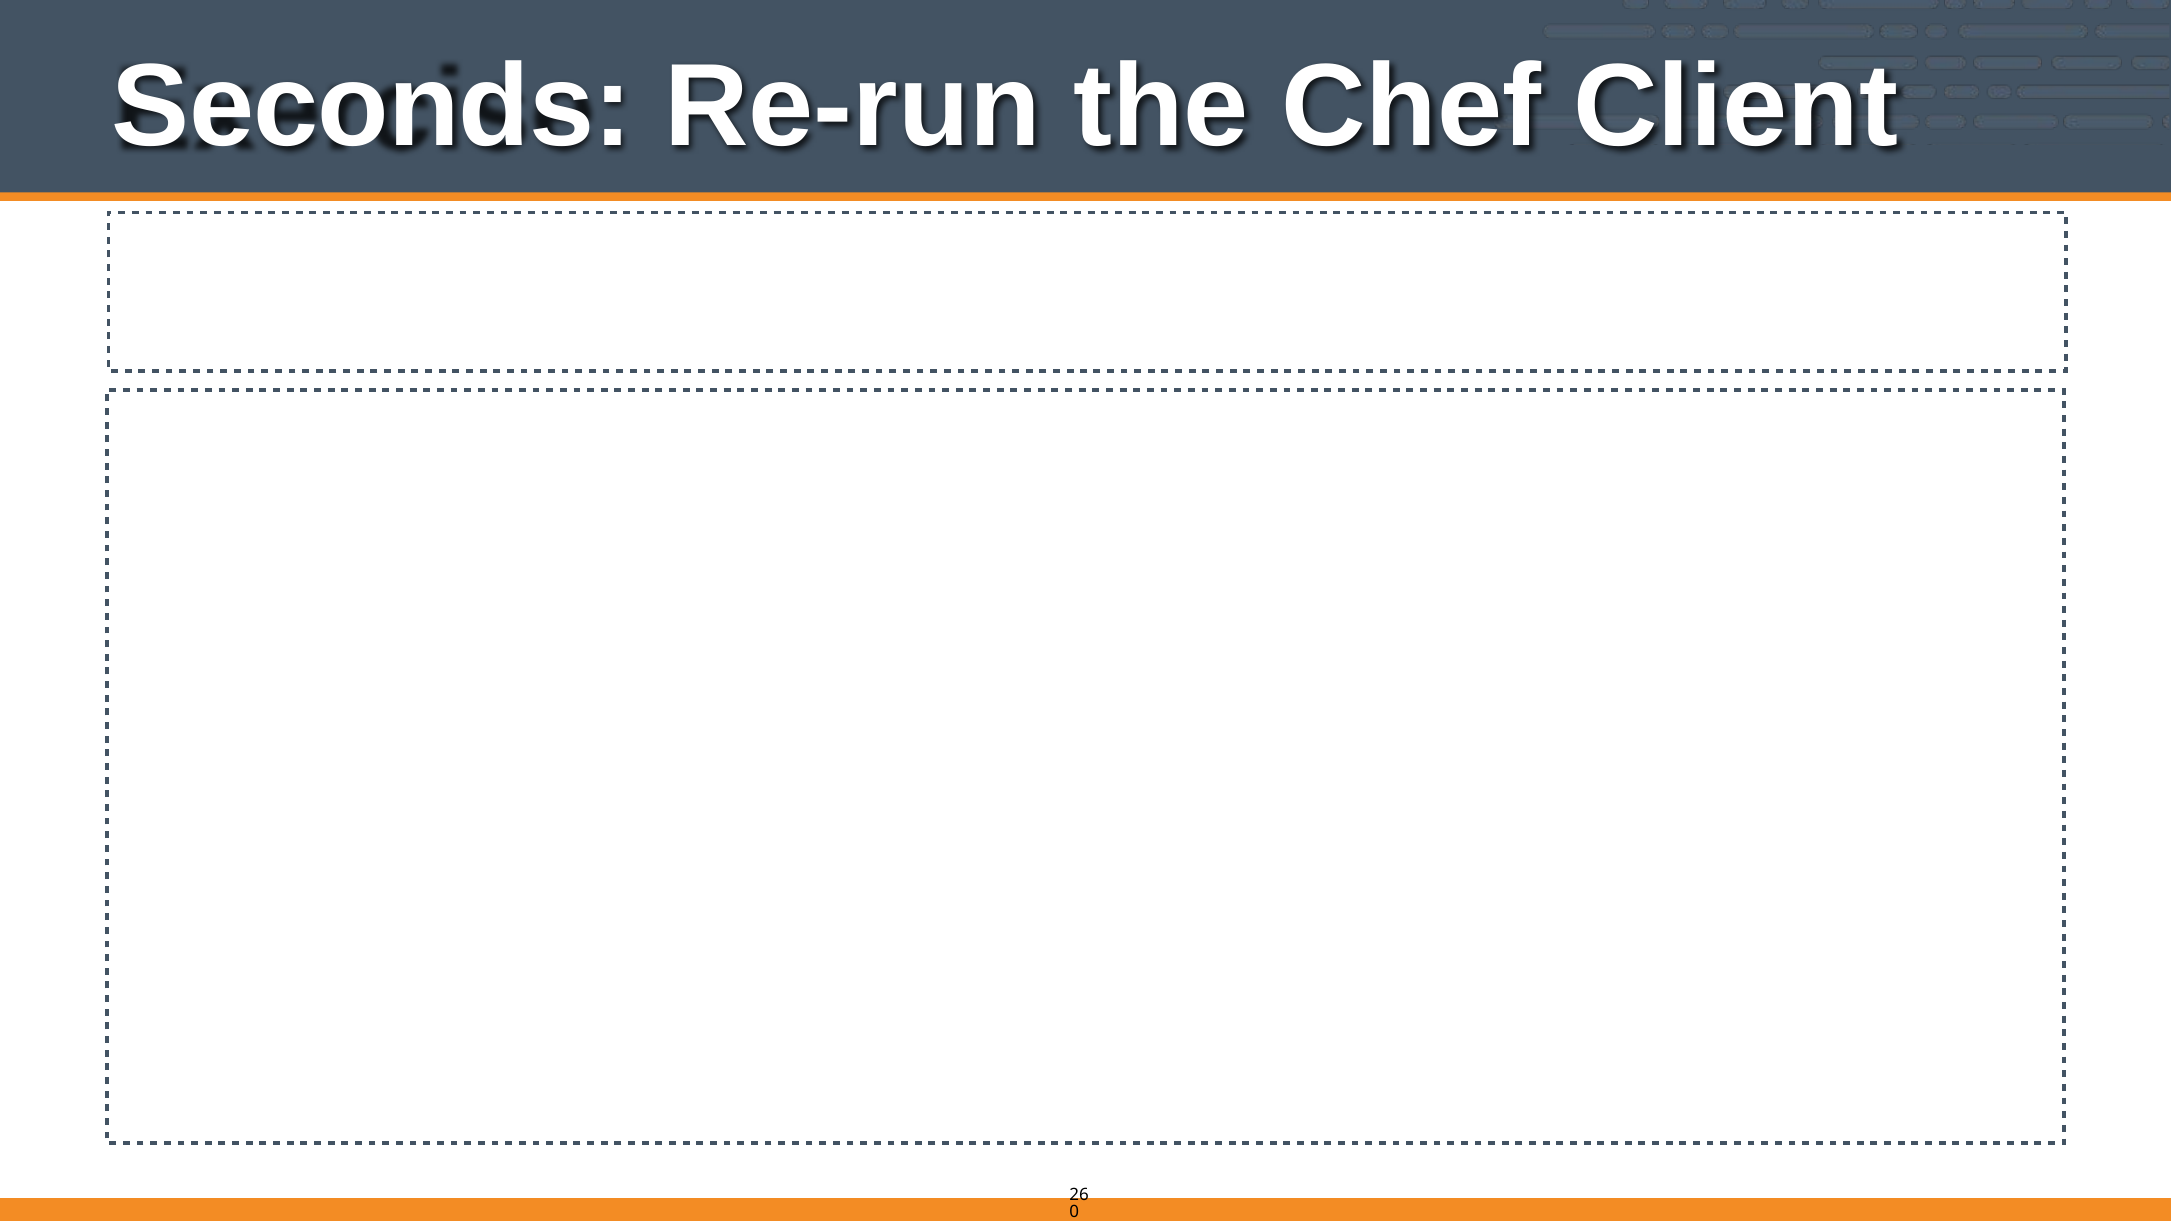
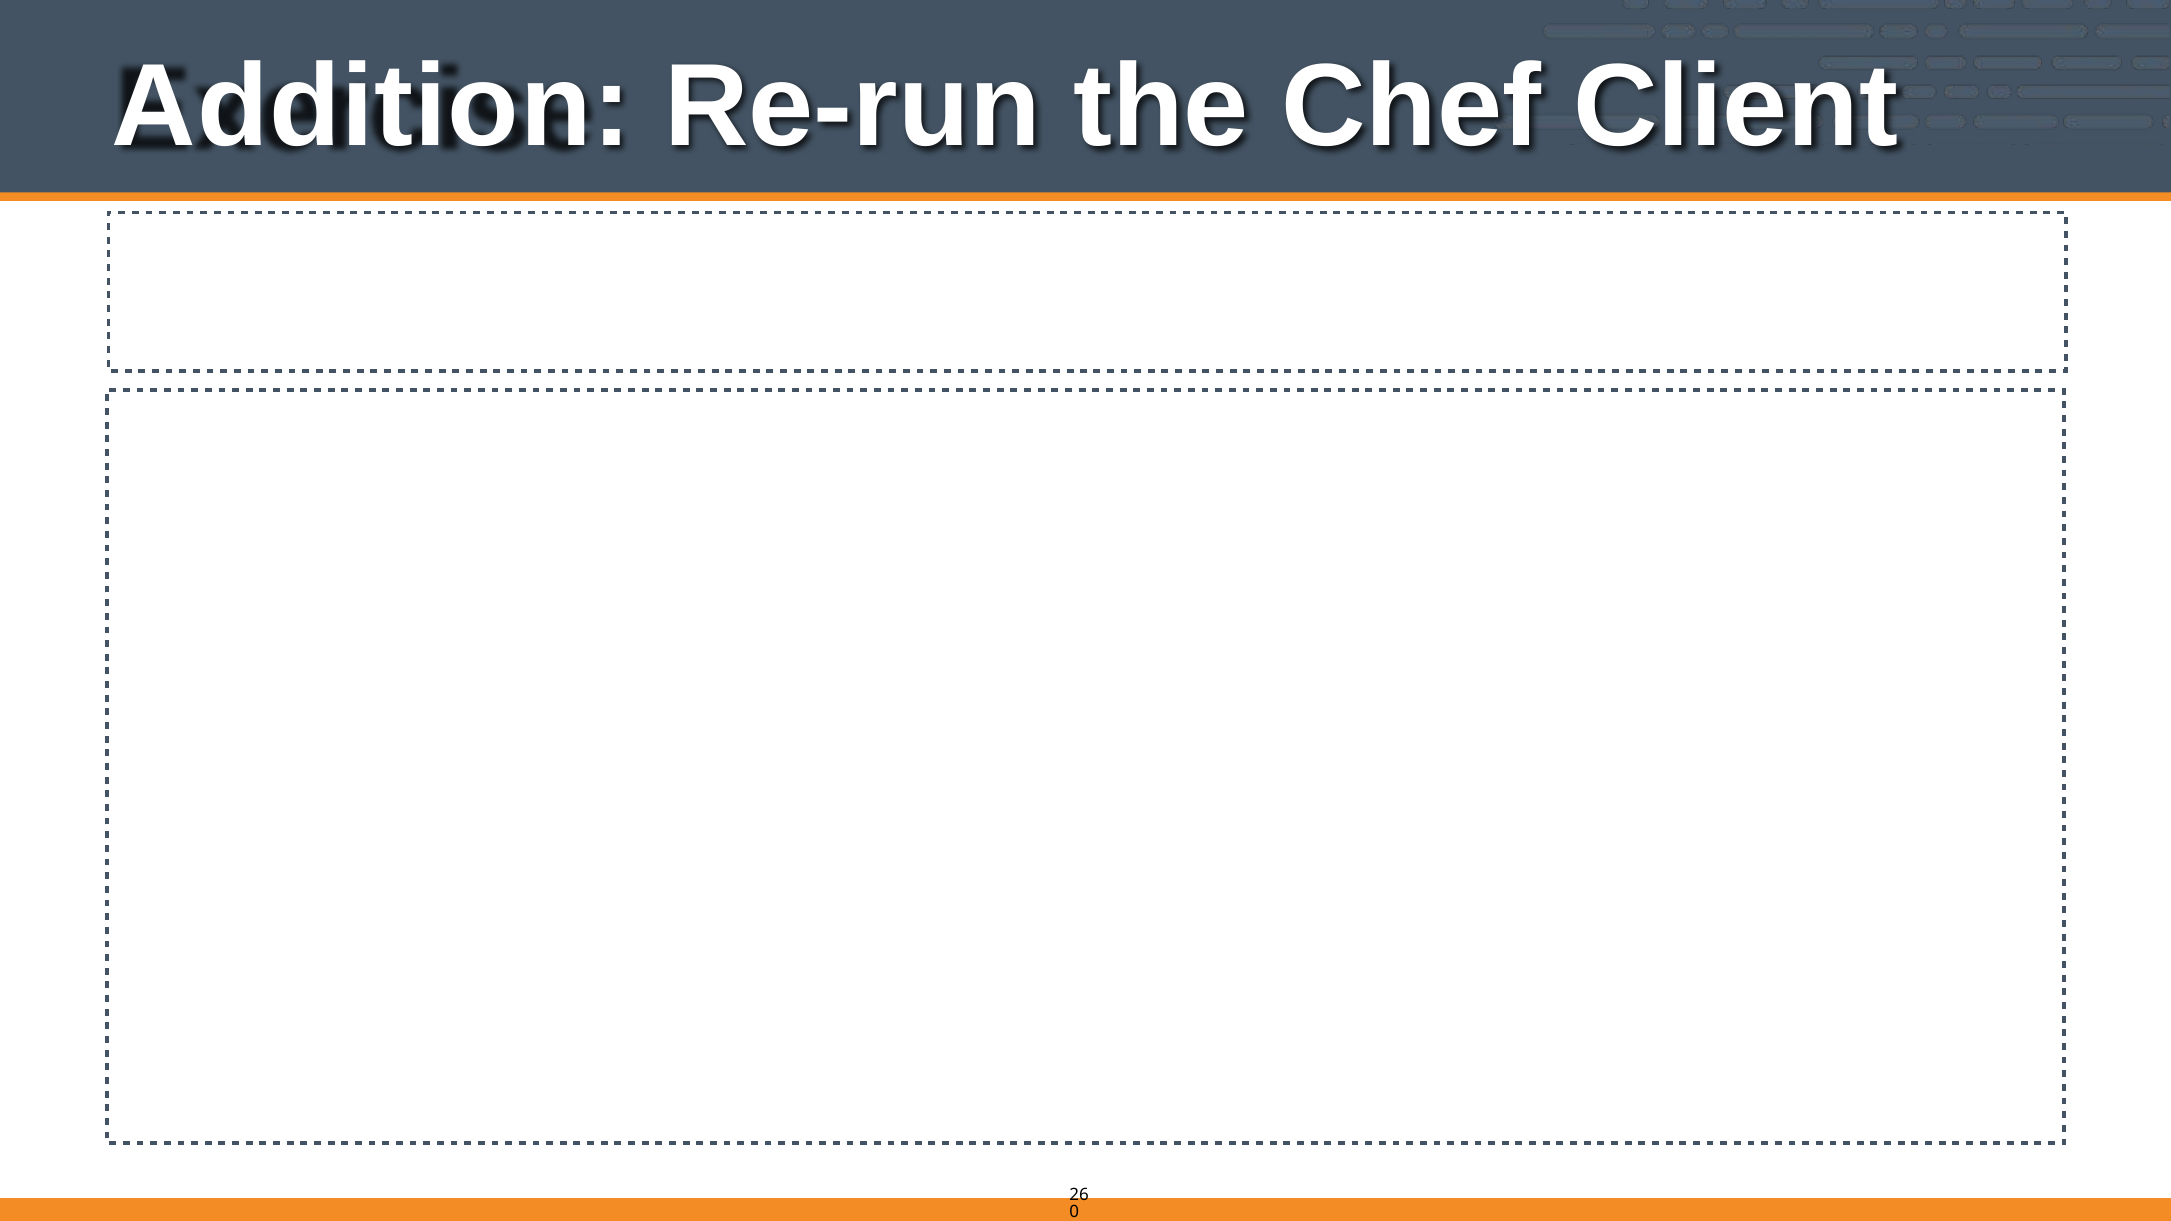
Seconds at (372, 107): Seconds -> Addition
